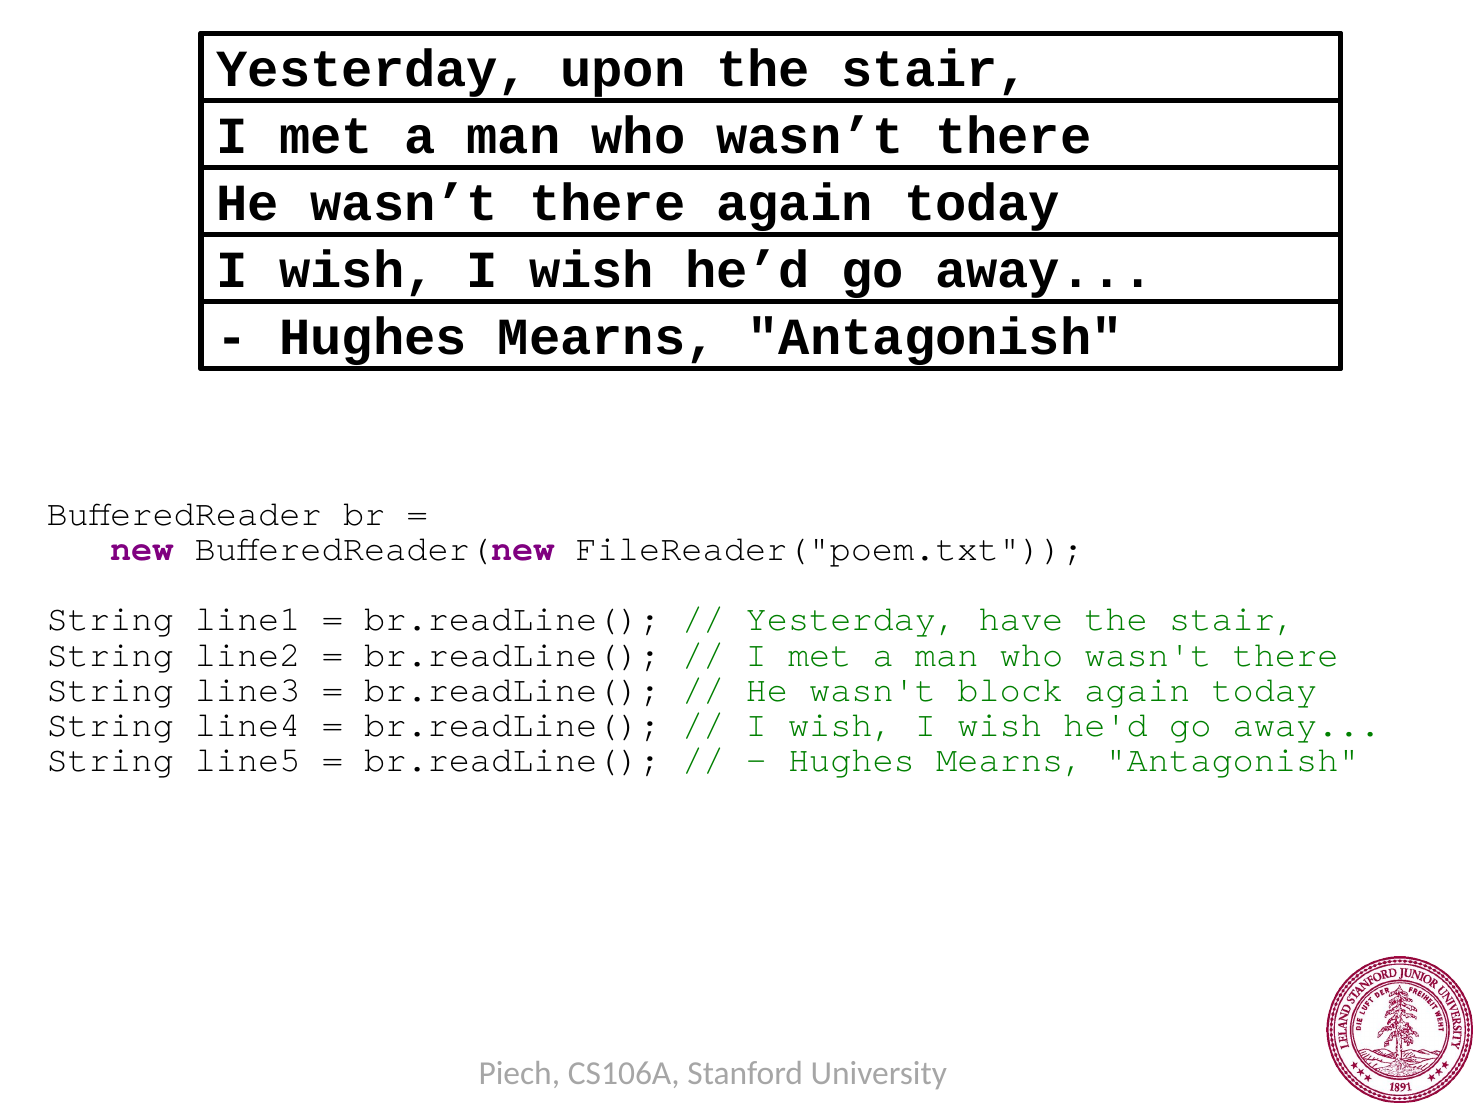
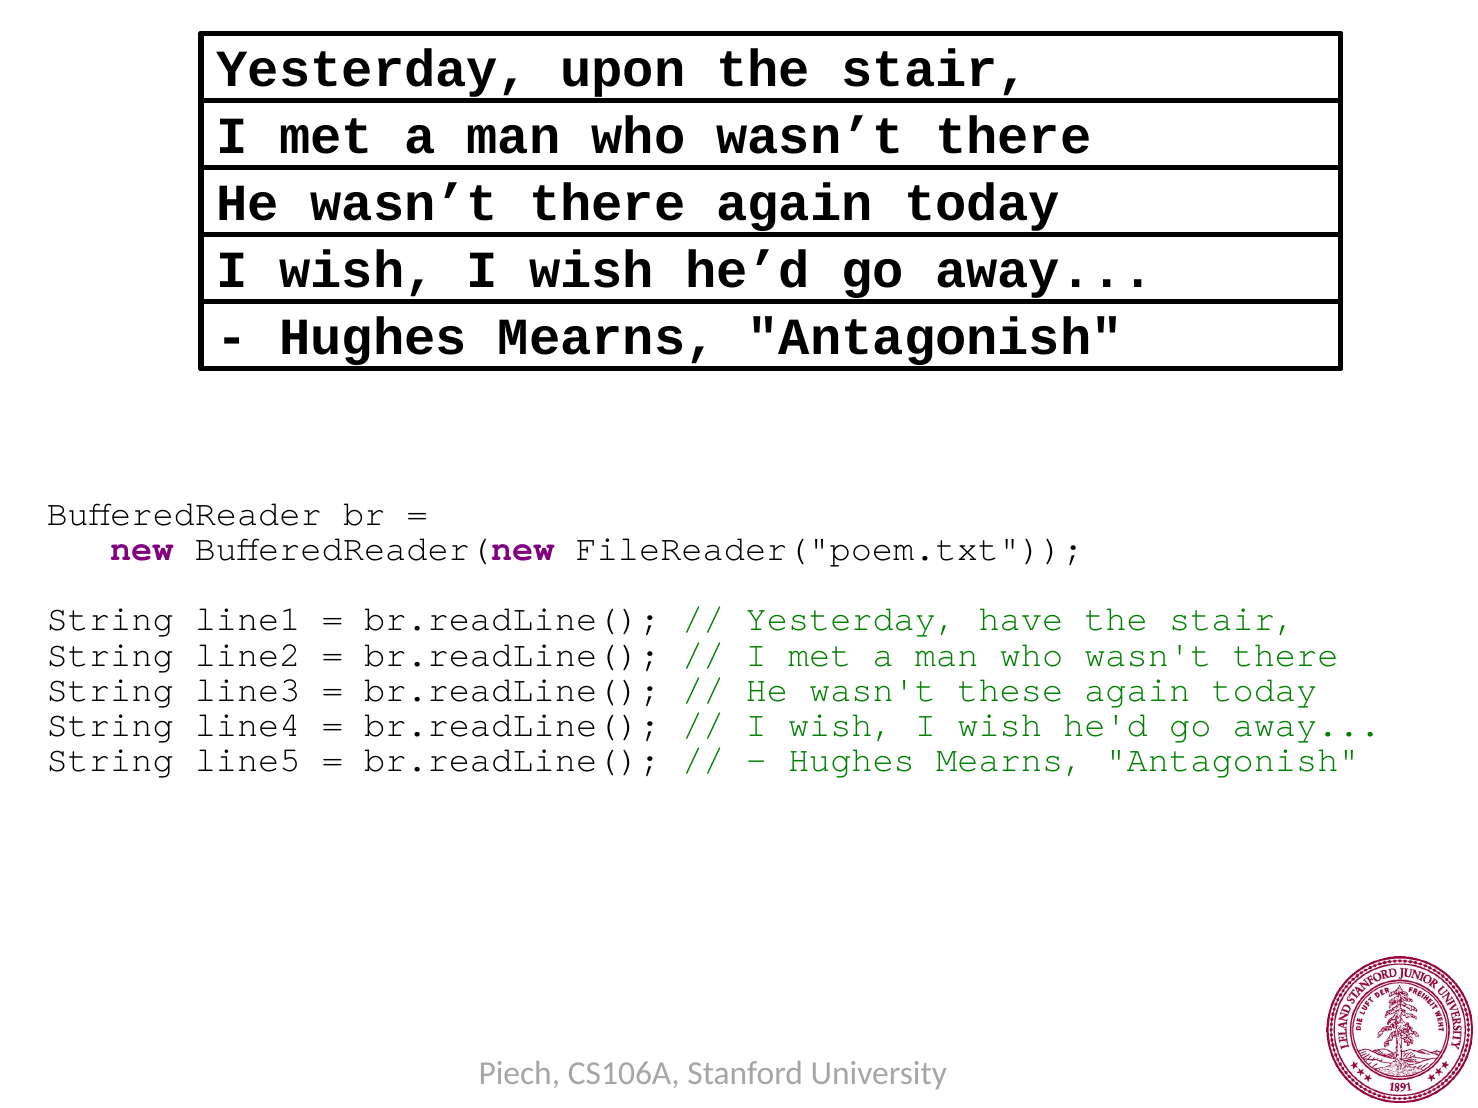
block: block -> these
